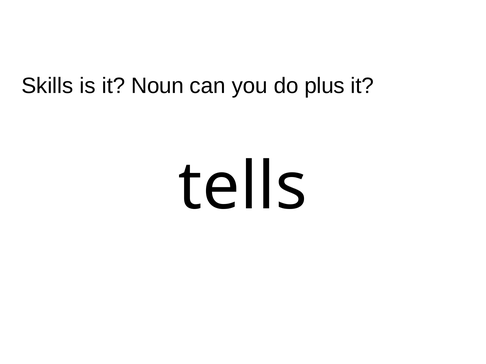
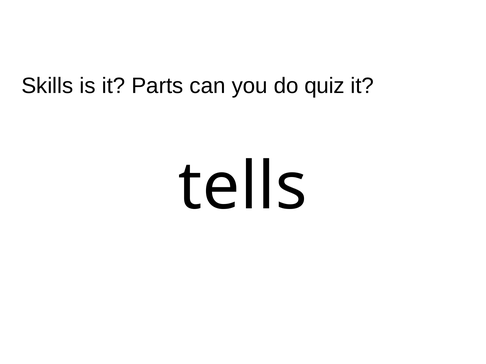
Noun: Noun -> Parts
plus: plus -> quiz
